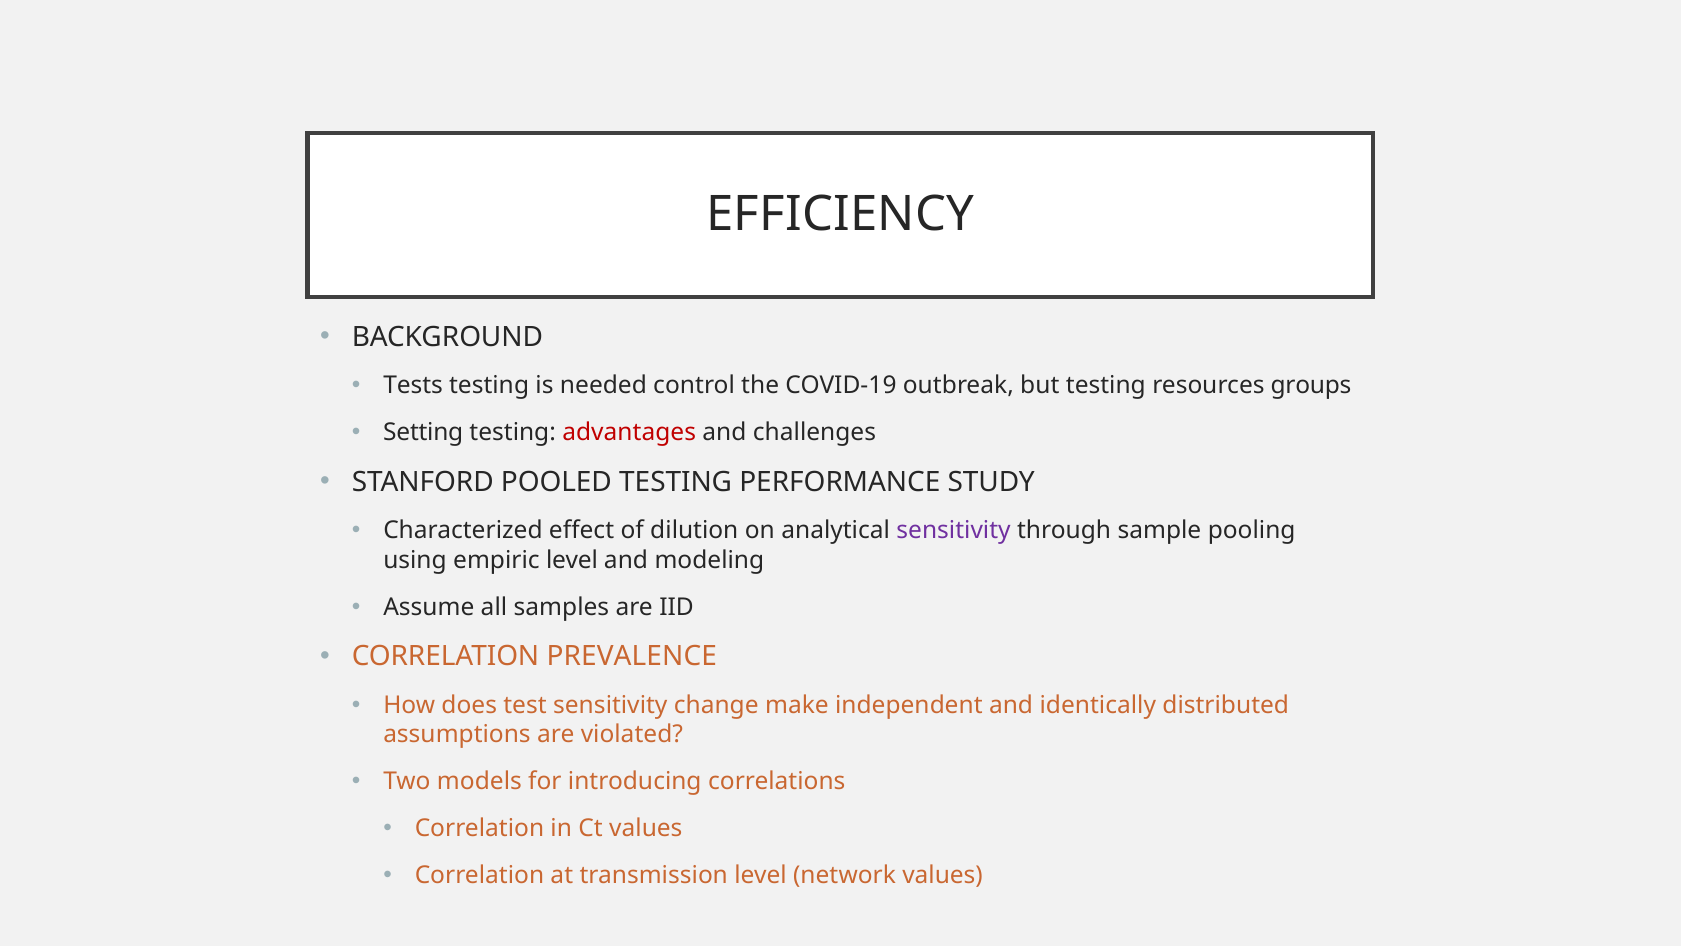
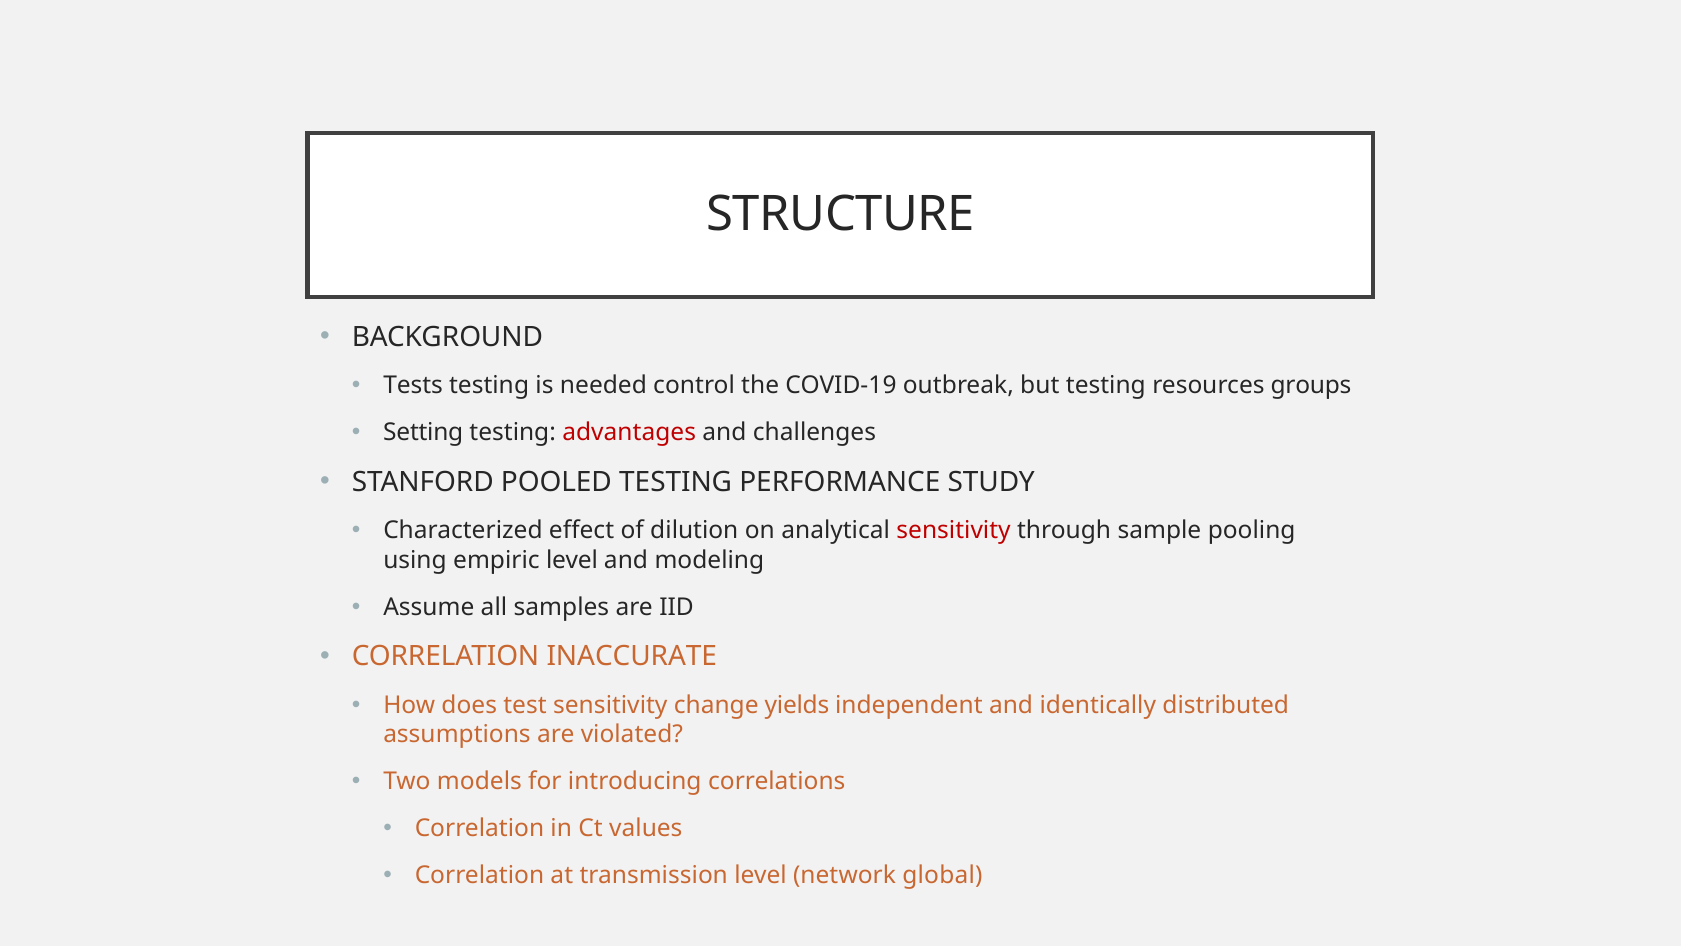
EFFICIENCY: EFFICIENCY -> STRUCTURE
sensitivity at (954, 531) colour: purple -> red
PREVALENCE: PREVALENCE -> INACCURATE
make: make -> yields
network values: values -> global
